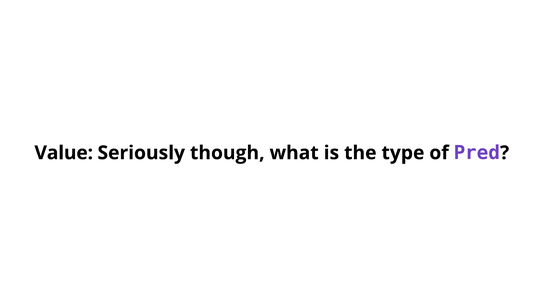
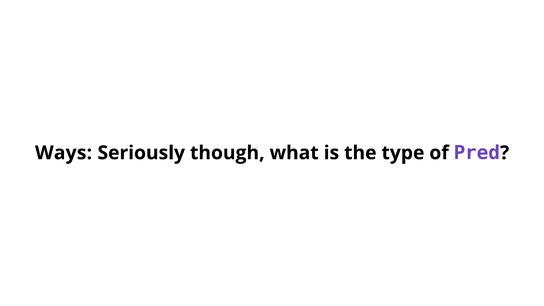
Value: Value -> Ways
